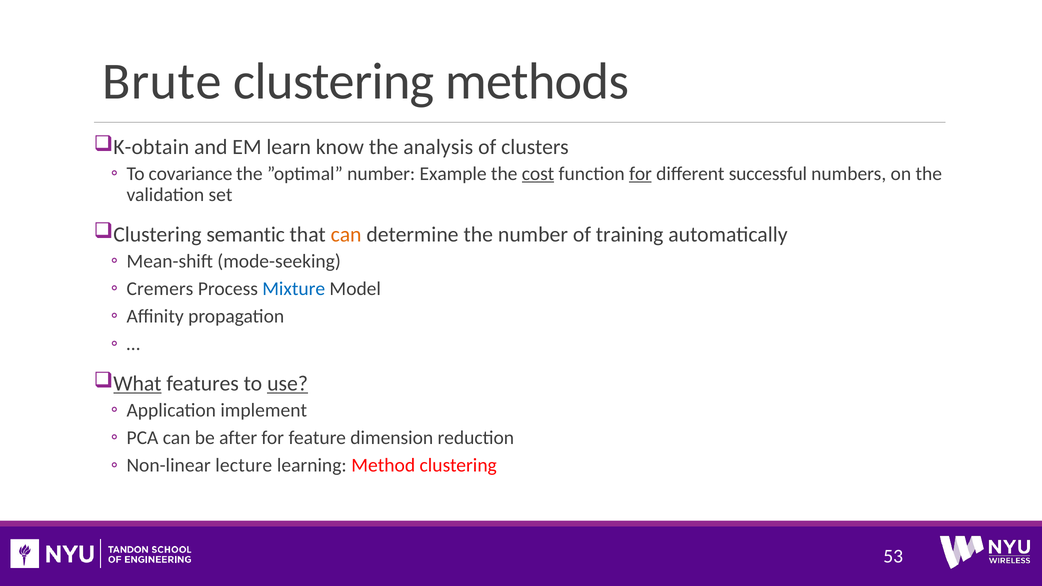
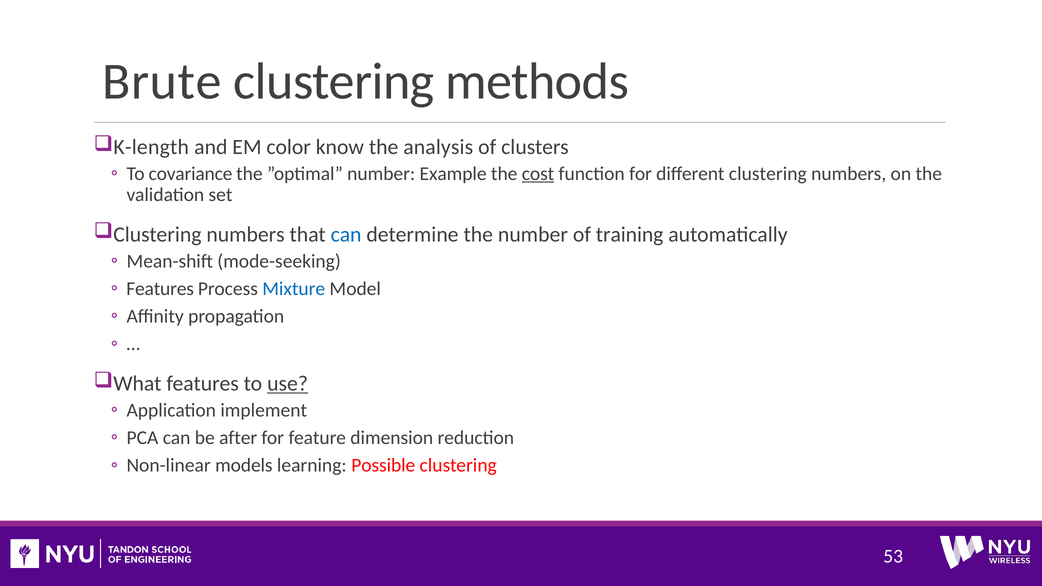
K-obtain: K-obtain -> K-length
learn: learn -> color
for at (641, 174) underline: present -> none
different successful: successful -> clustering
semantic at (246, 235): semantic -> numbers
can at (346, 235) colour: orange -> blue
Cremers at (160, 289): Cremers -> Features
What underline: present -> none
lecture: lecture -> models
Method: Method -> Possible
